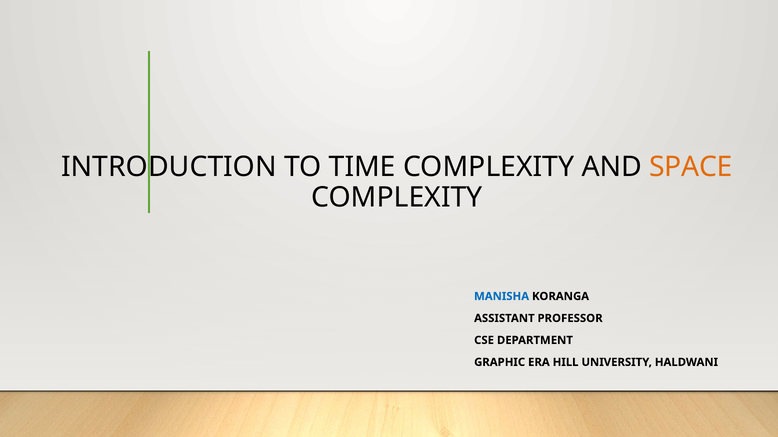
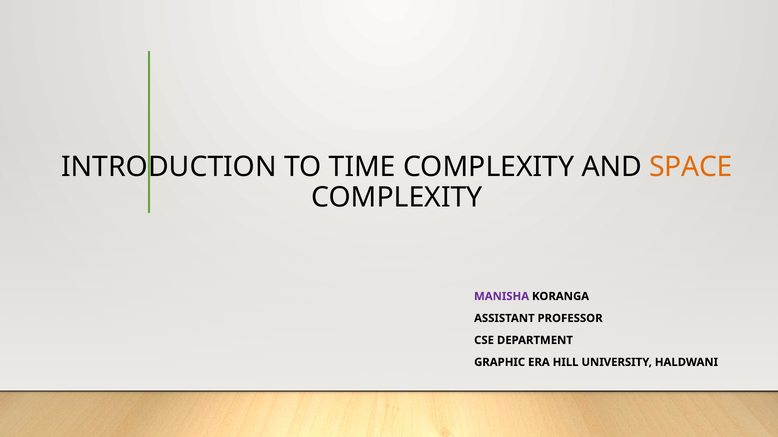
MANISHA colour: blue -> purple
